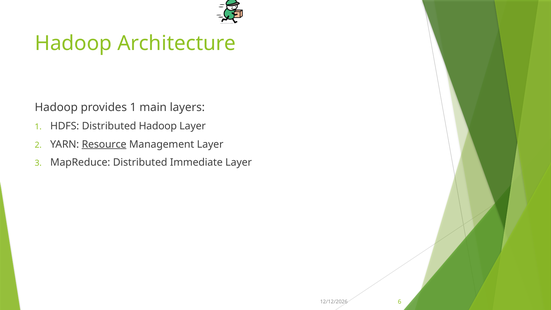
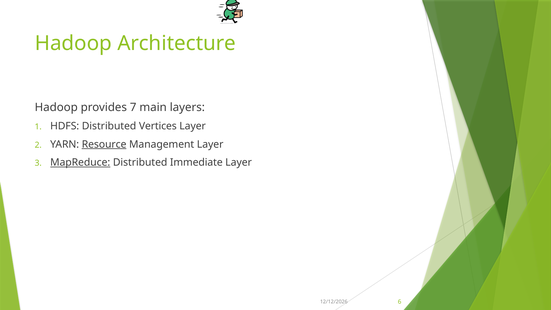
provides 1: 1 -> 7
Distributed Hadoop: Hadoop -> Vertices
MapReduce underline: none -> present
